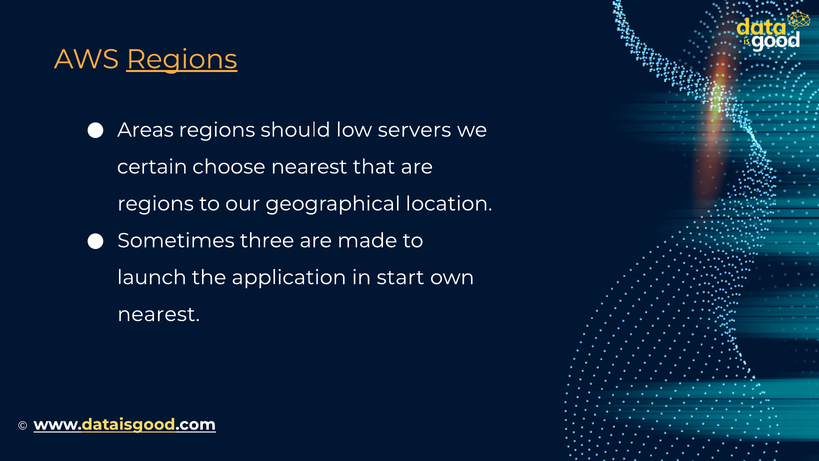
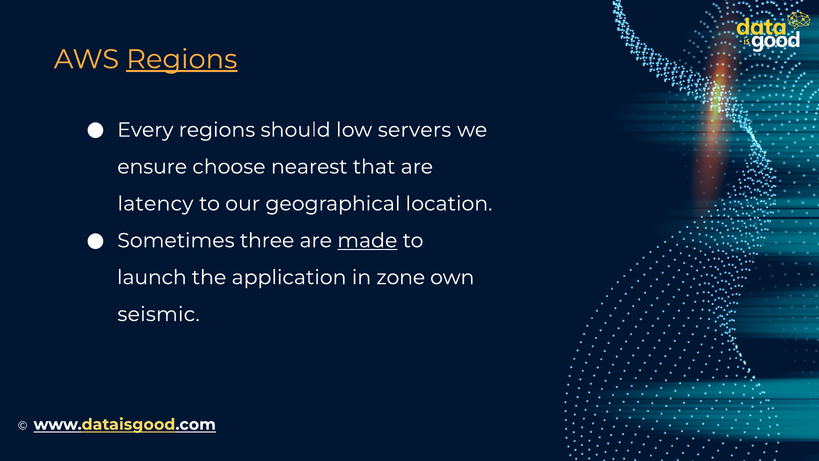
Areas: Areas -> Every
certain: certain -> ensure
regions at (156, 204): regions -> latency
made underline: none -> present
start: start -> zone
nearest at (159, 314): nearest -> seismic
